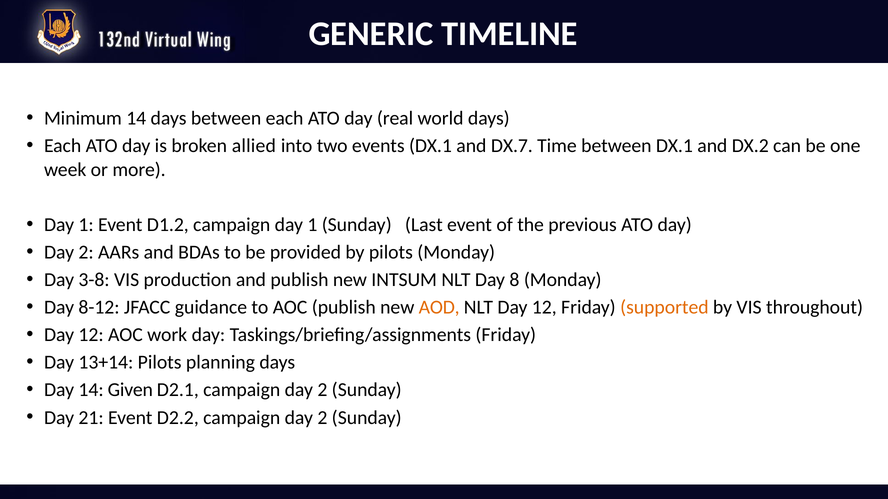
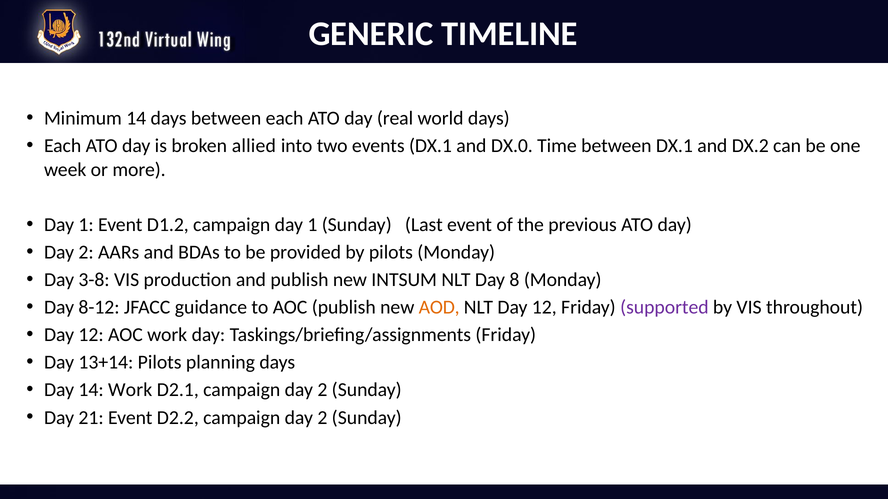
DX.7: DX.7 -> DX.0
supported colour: orange -> purple
14 Given: Given -> Work
